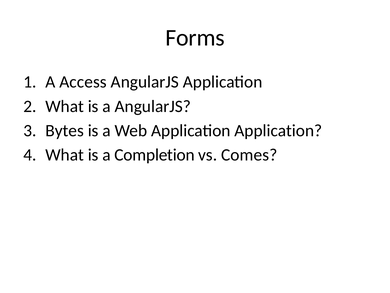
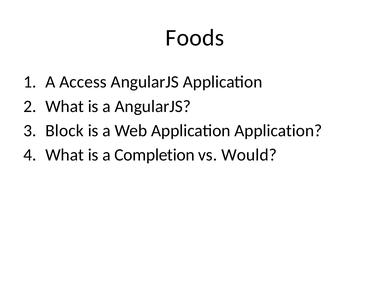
Forms: Forms -> Foods
Bytes: Bytes -> Block
Comes: Comes -> Would
